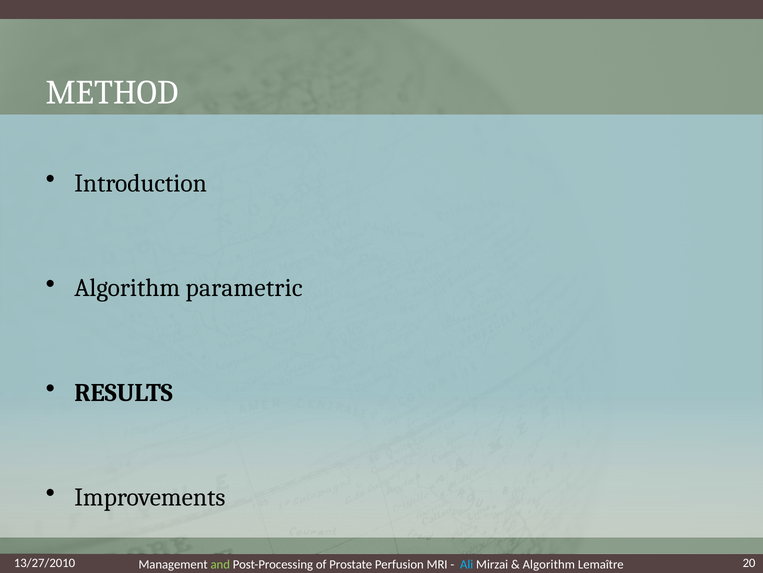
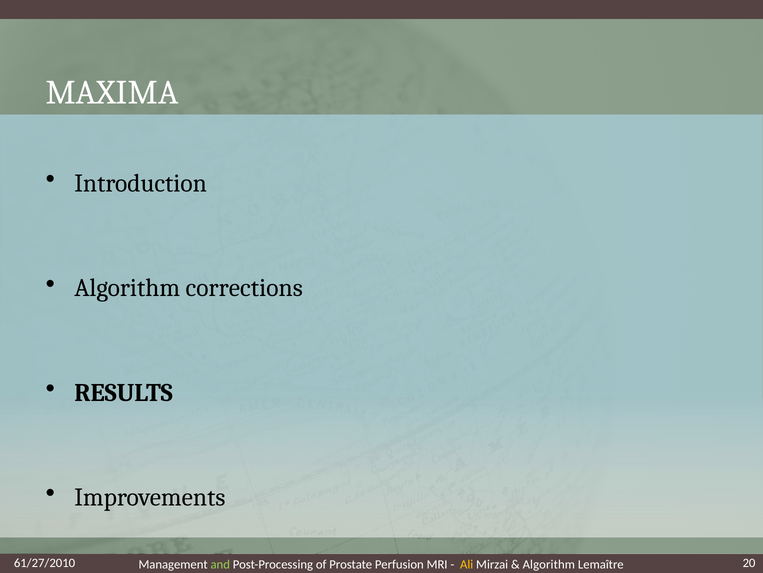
METHOD: METHOD -> MAXIMA
parametric: parametric -> corrections
13/27/2010: 13/27/2010 -> 61/27/2010
Ali colour: light blue -> yellow
